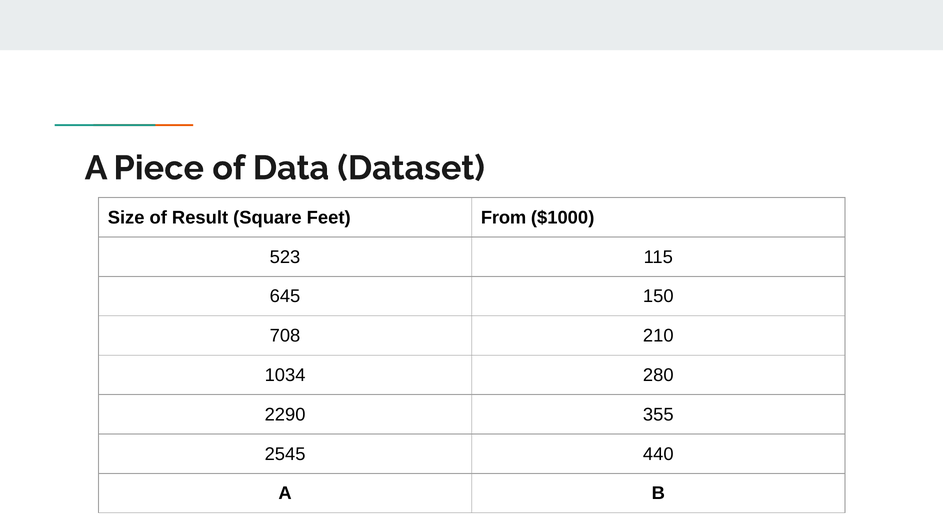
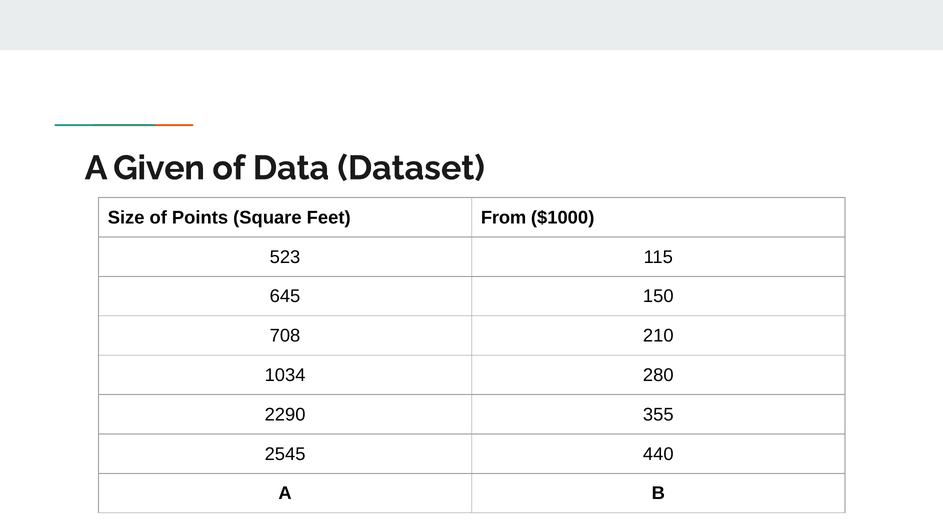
Piece: Piece -> Given
Result: Result -> Points
